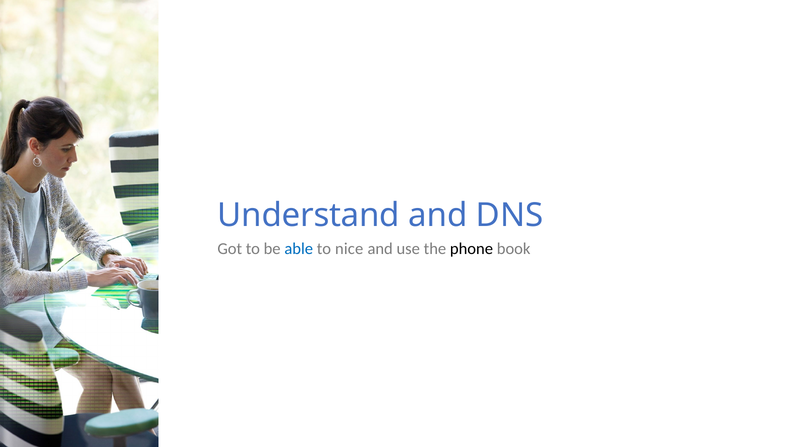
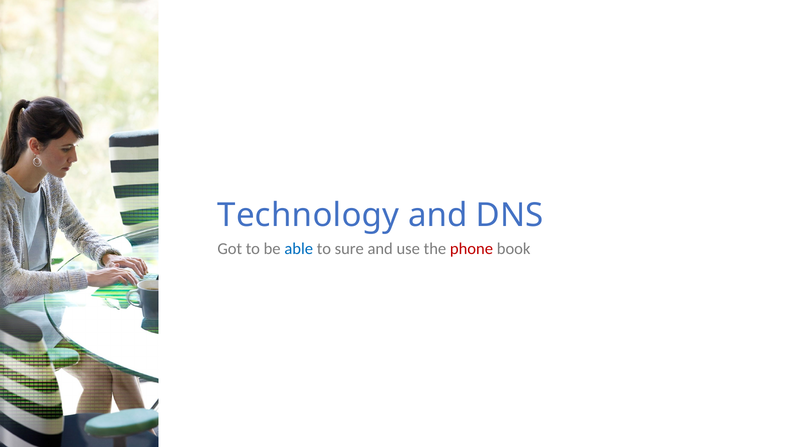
Understand: Understand -> Technology
nice: nice -> sure
phone colour: black -> red
